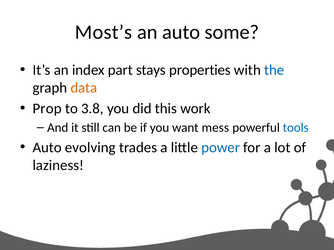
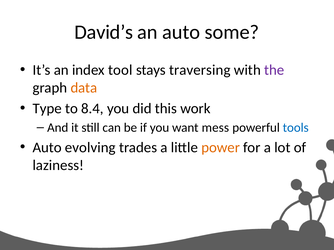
Most’s: Most’s -> David’s
part: part -> tool
properties: properties -> traversing
the colour: blue -> purple
Prop: Prop -> Type
3.8: 3.8 -> 8.4
power colour: blue -> orange
